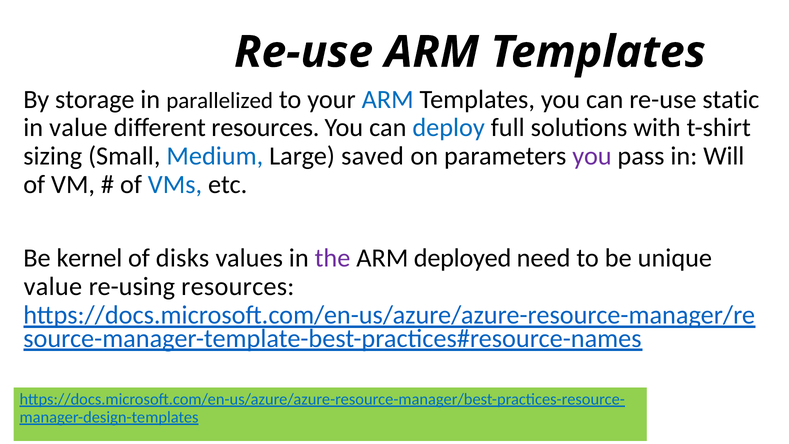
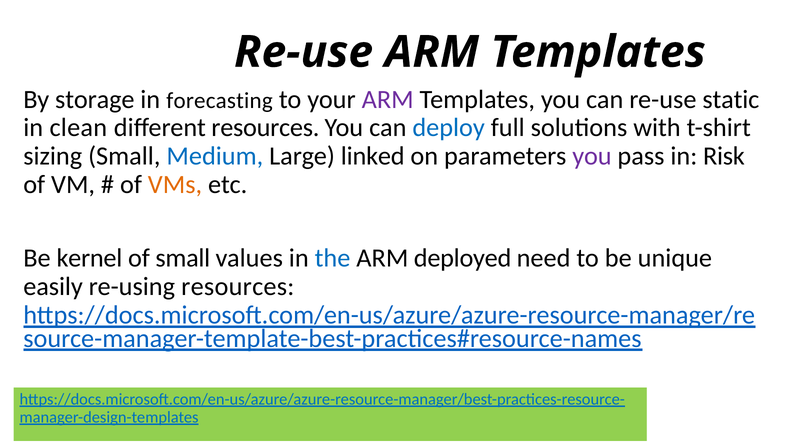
parallelized: parallelized -> forecasting
ARM at (388, 99) colour: blue -> purple
in value: value -> clean
saved: saved -> linked
Will: Will -> Risk
VMs colour: blue -> orange
of disks: disks -> small
the colour: purple -> blue
value at (53, 286): value -> easily
